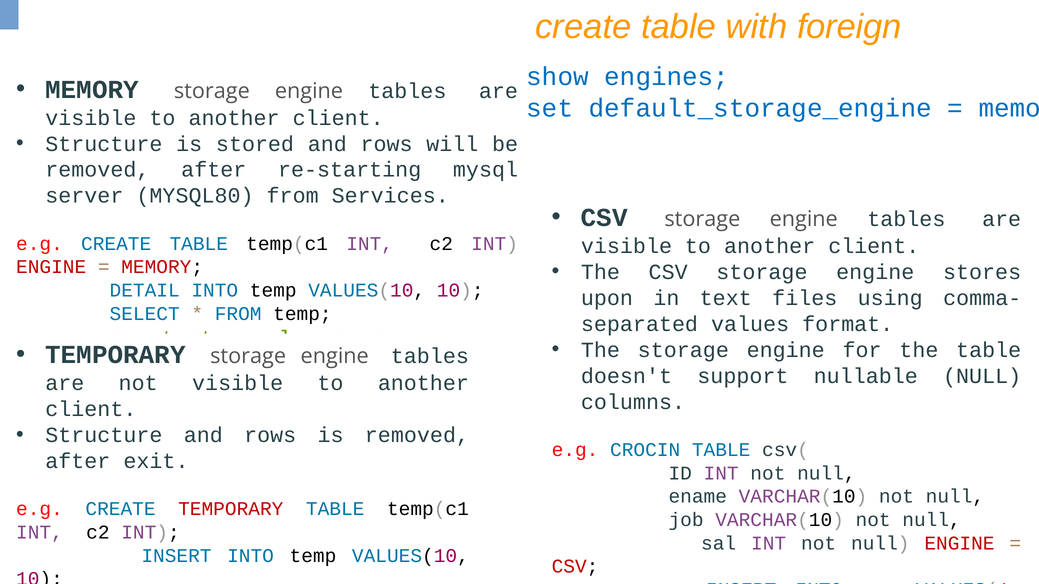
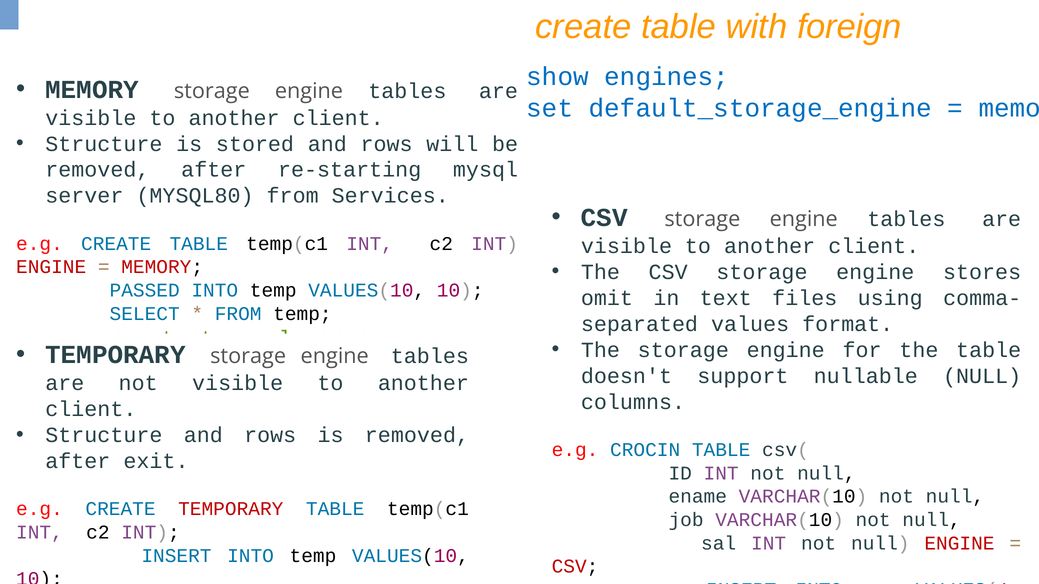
DETAIL: DETAIL -> PASSED
upon: upon -> omit
